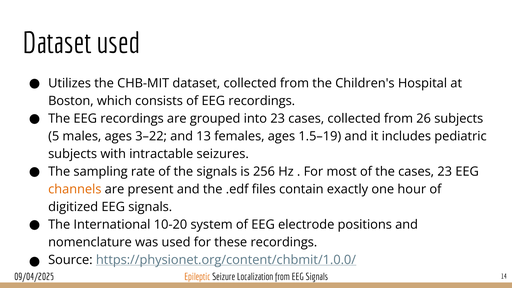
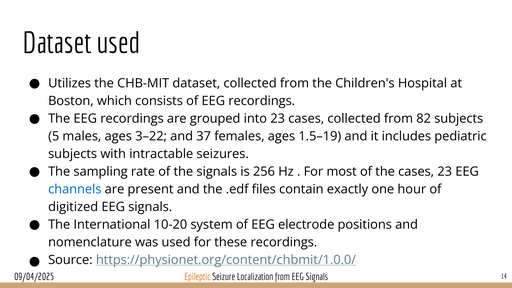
26: 26 -> 82
13: 13 -> 37
channels colour: orange -> blue
